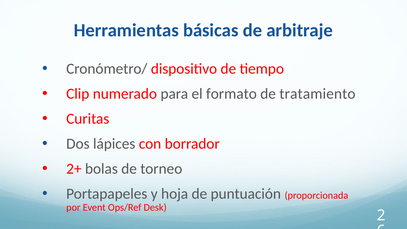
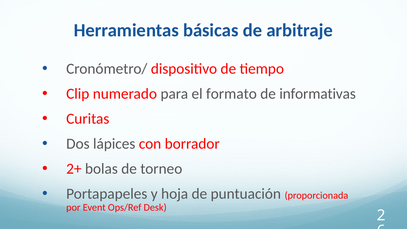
tratamiento: tratamiento -> informativas
